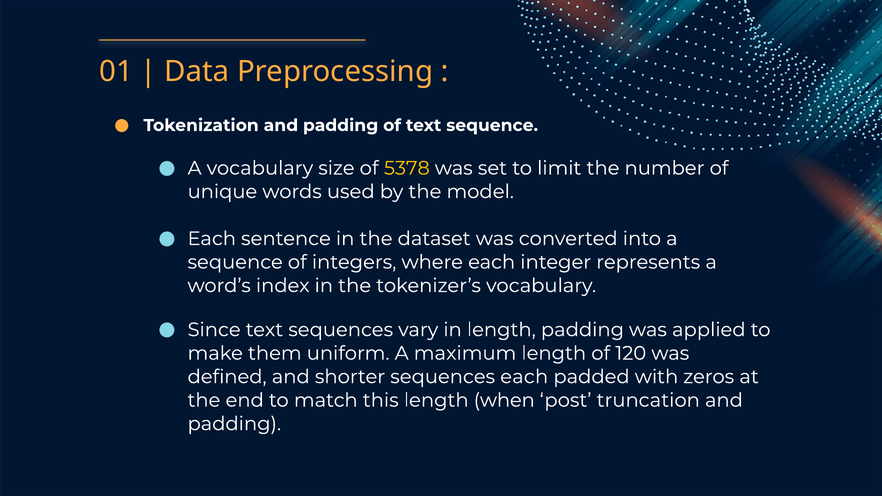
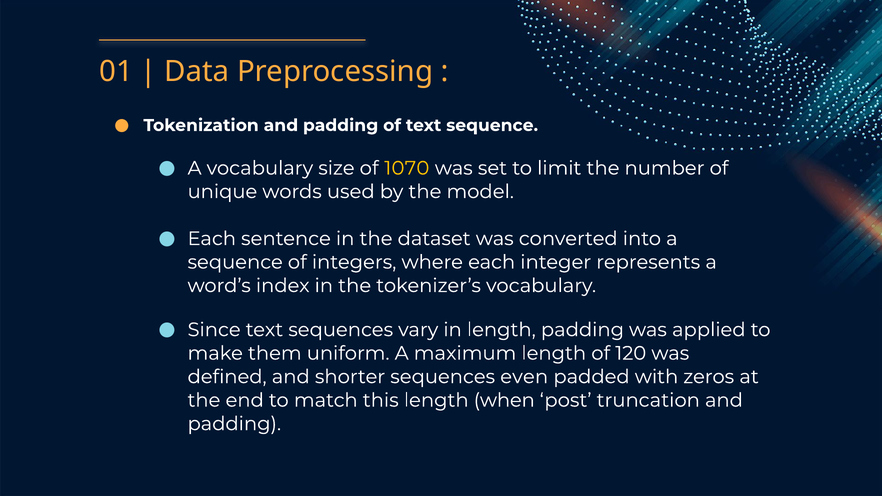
5378: 5378 -> 1070
sequences each: each -> even
